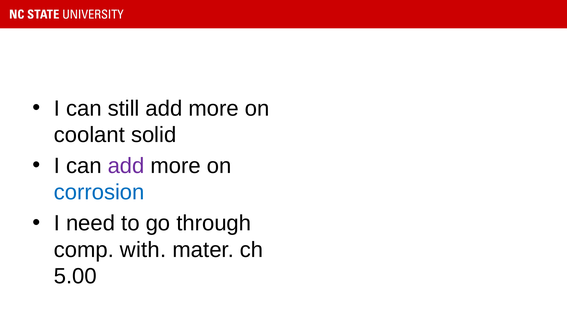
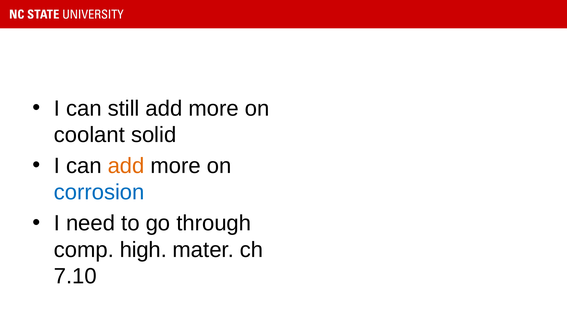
add at (126, 166) colour: purple -> orange
with: with -> high
5.00: 5.00 -> 7.10
